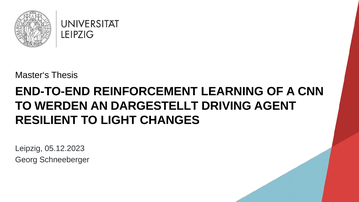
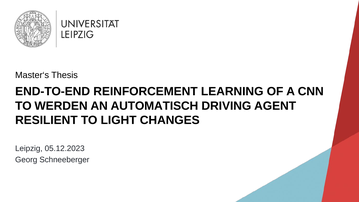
DARGESTELLT: DARGESTELLT -> AUTOMATISCH
